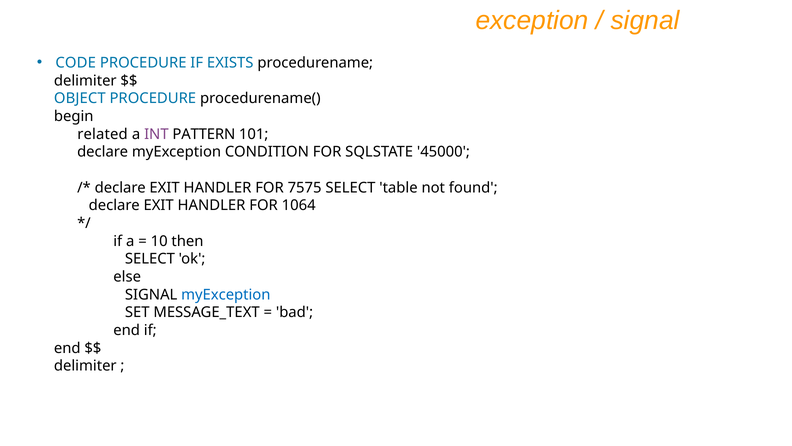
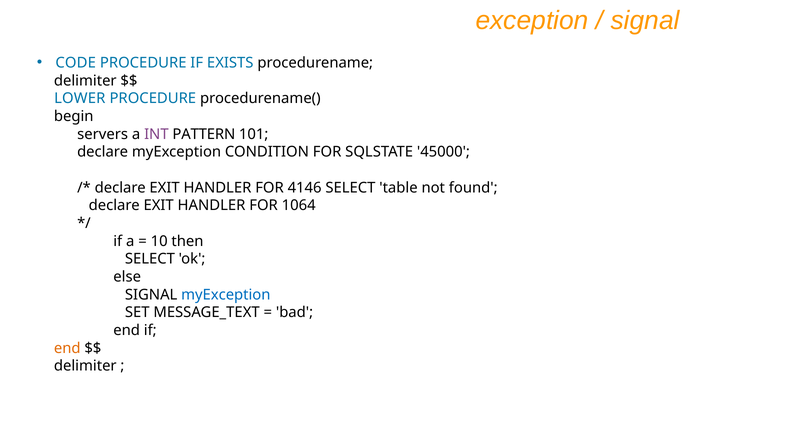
OBJECT: OBJECT -> LOWER
related: related -> servers
7575: 7575 -> 4146
end at (67, 348) colour: black -> orange
